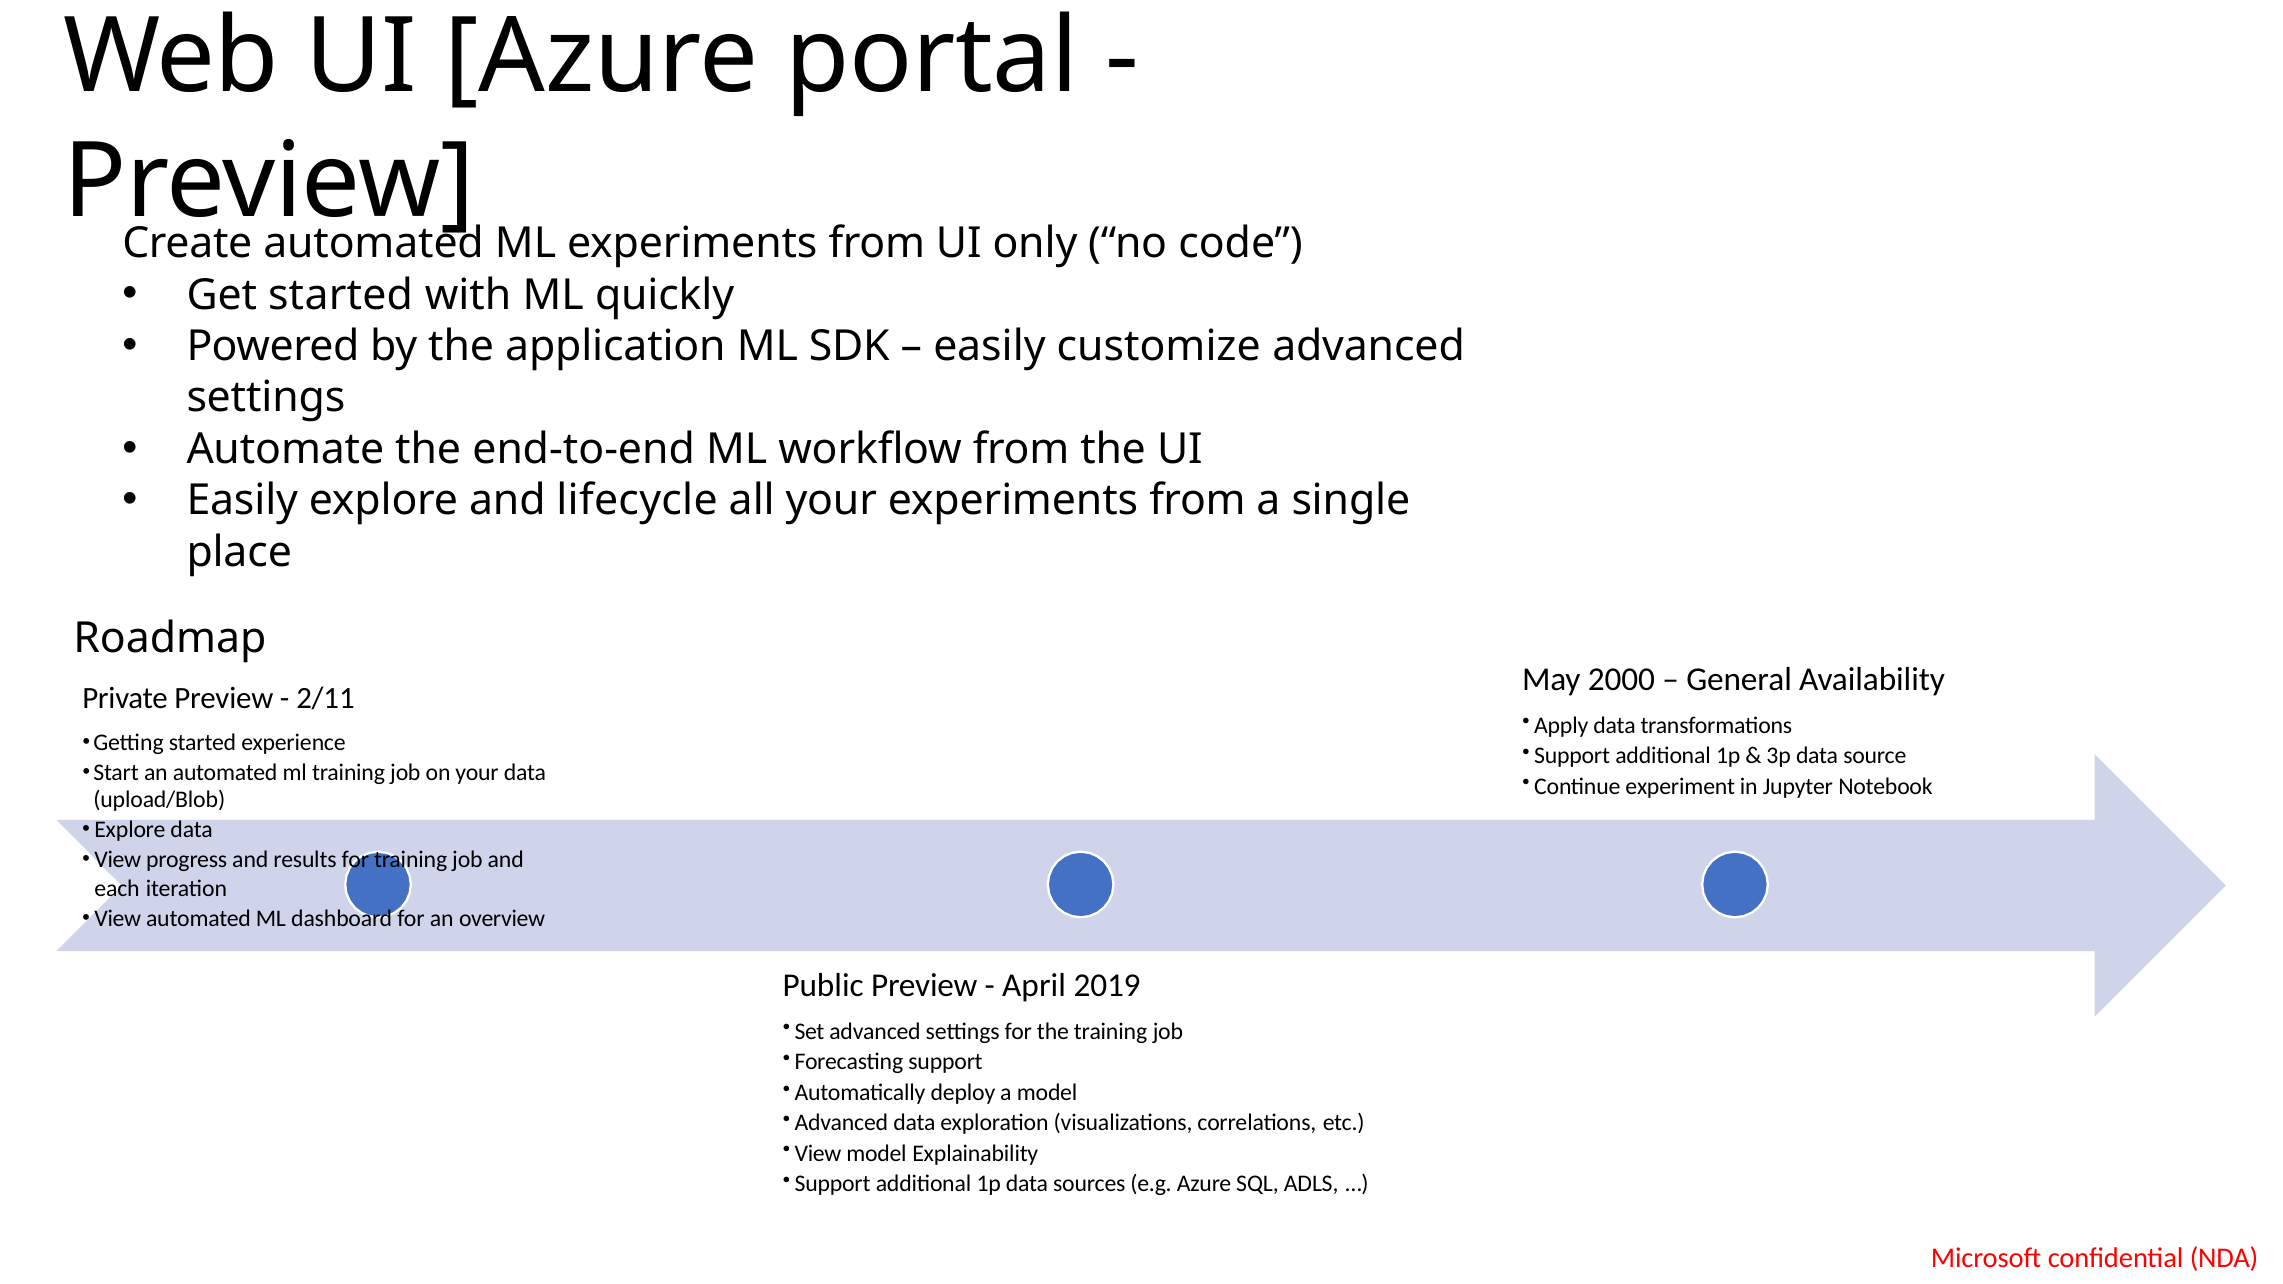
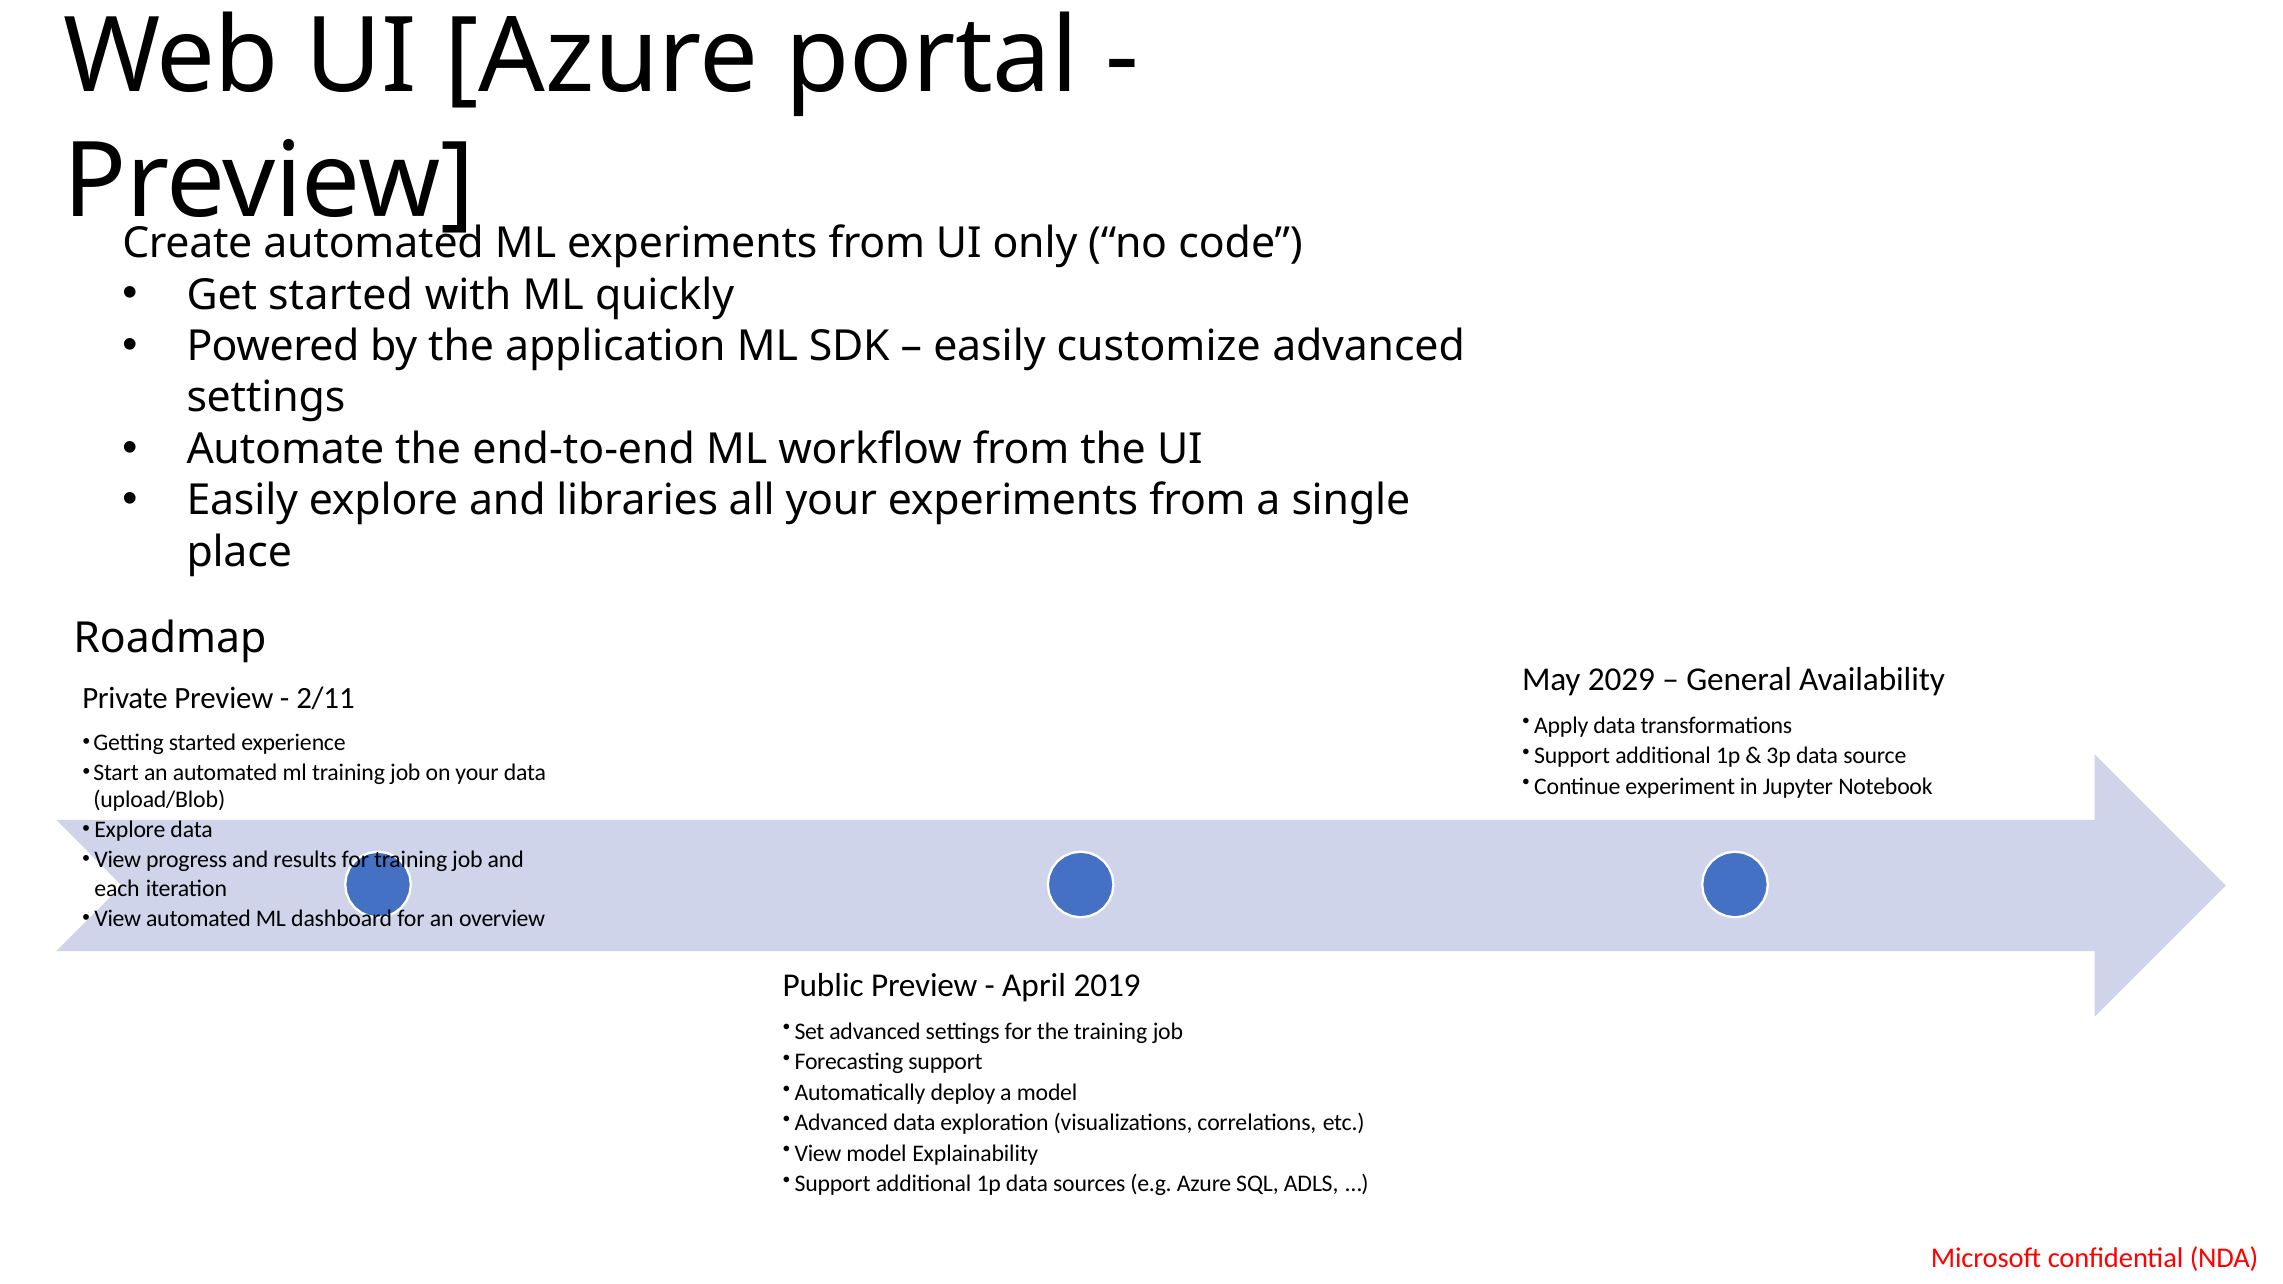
lifecycle: lifecycle -> libraries
2000: 2000 -> 2029
